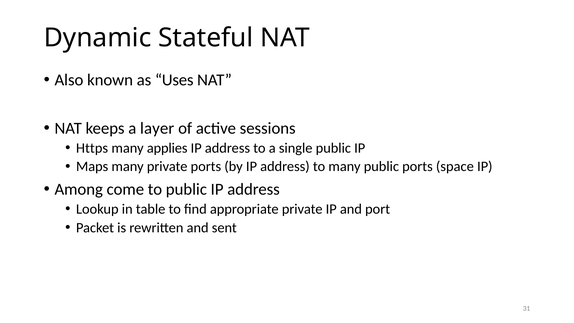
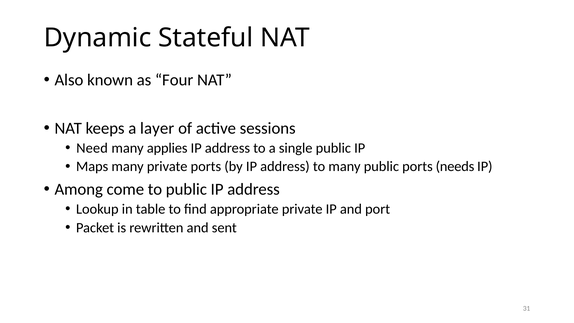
Uses: Uses -> Four
Https: Https -> Need
space: space -> needs
